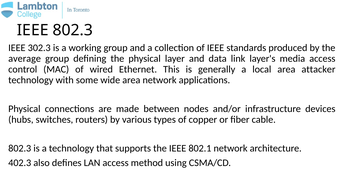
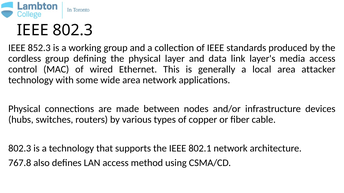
302.3: 302.3 -> 852.3
average: average -> cordless
402.3: 402.3 -> 767.8
